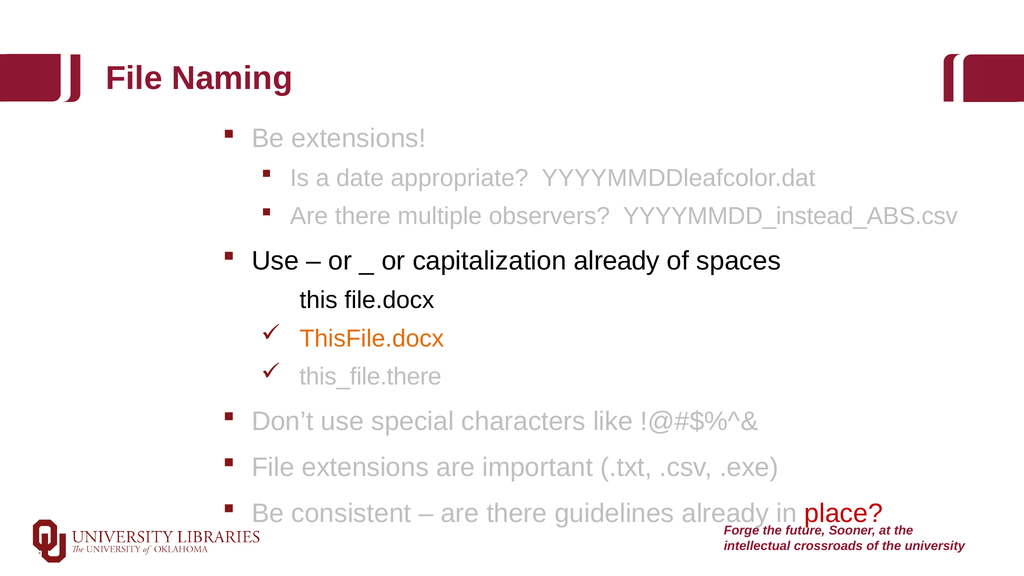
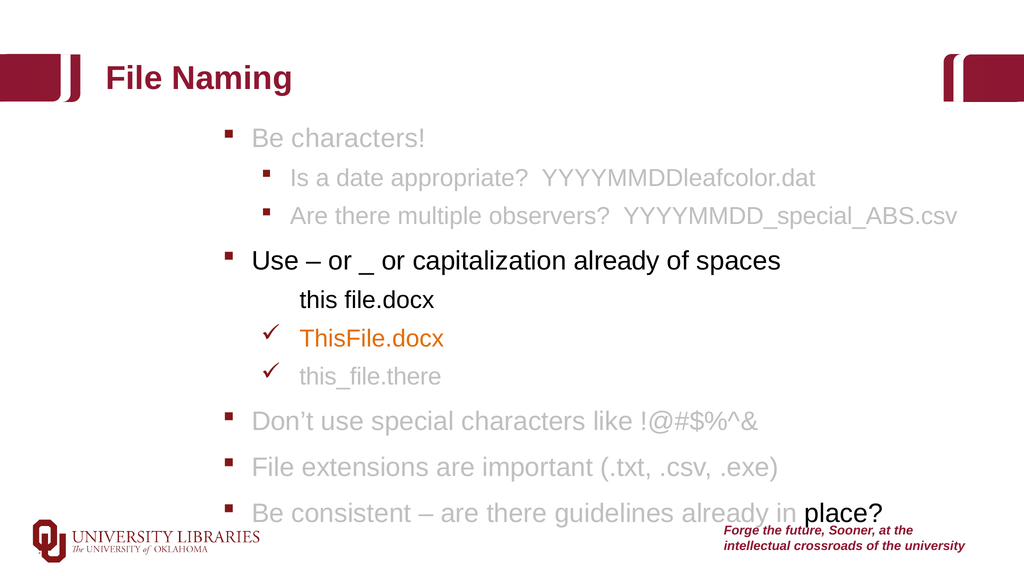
Be extensions: extensions -> characters
YYYYMMDD_instead_ABS.csv: YYYYMMDD_instead_ABS.csv -> YYYYMMDD_special_ABS.csv
place colour: red -> black
